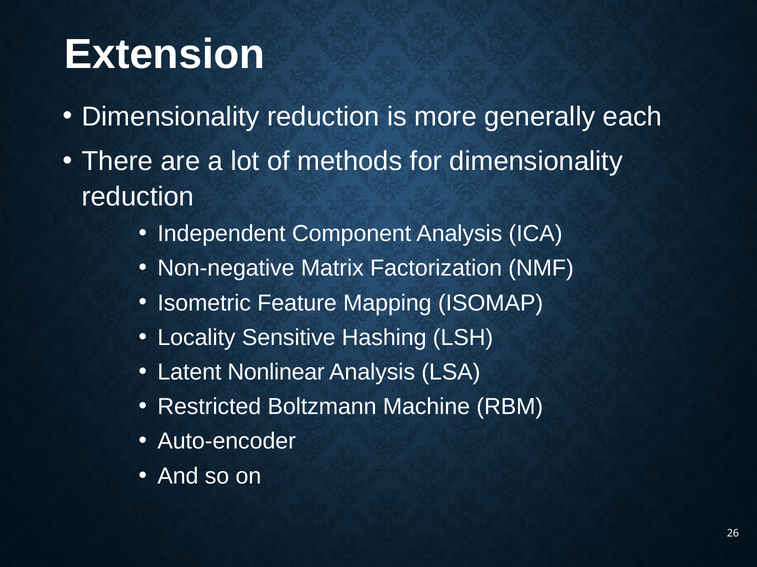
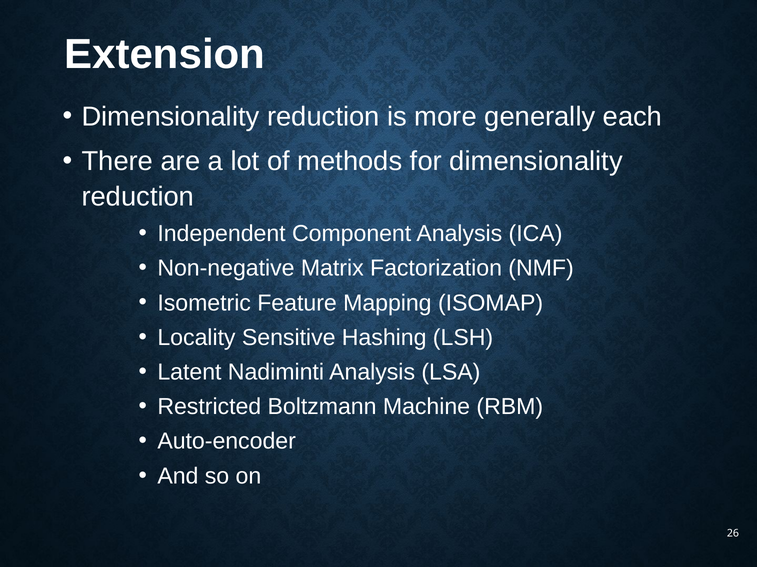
Nonlinear: Nonlinear -> Nadiminti
